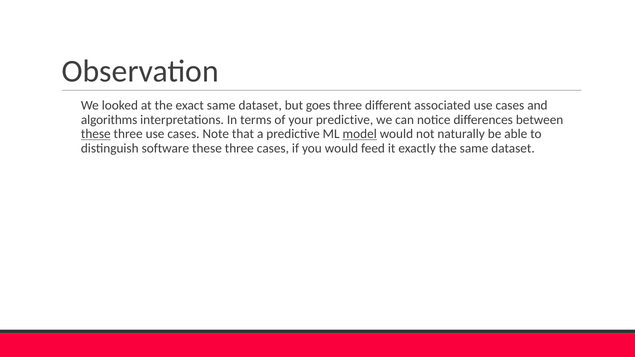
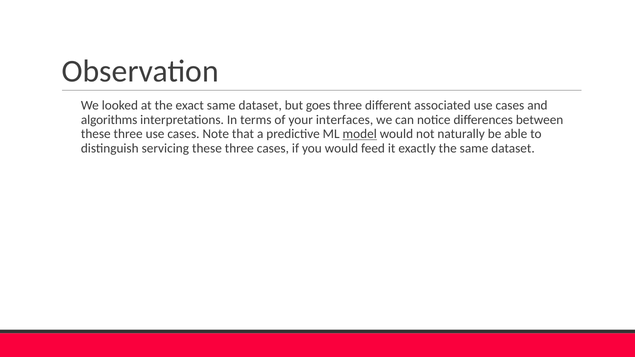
your predictive: predictive -> interfaces
these at (96, 134) underline: present -> none
software: software -> servicing
